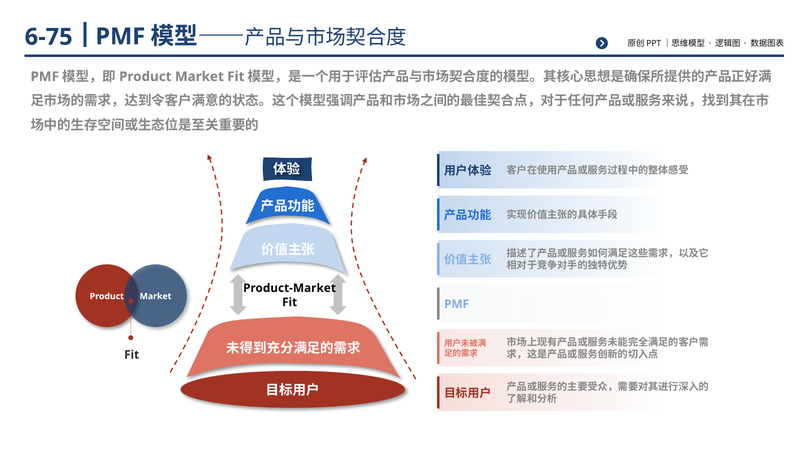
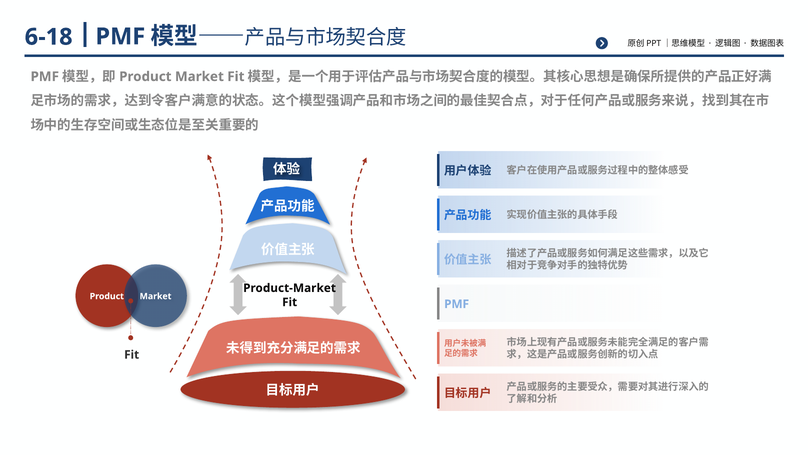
6-75: 6-75 -> 6-18
